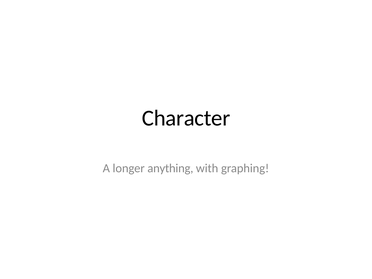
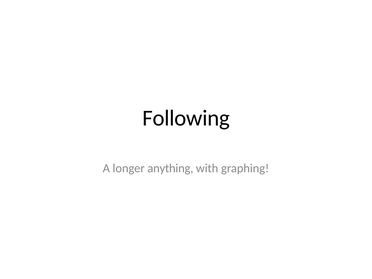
Character: Character -> Following
